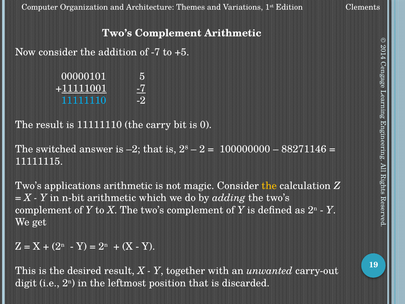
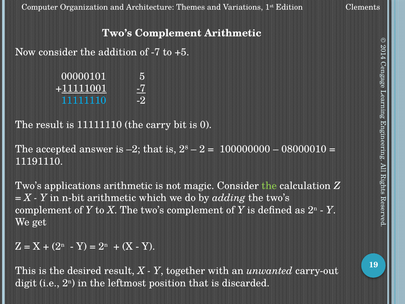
switched: switched -> accepted
88271146: 88271146 -> 08000010
11111115: 11111115 -> 11191110
the at (269, 186) colour: yellow -> light green
